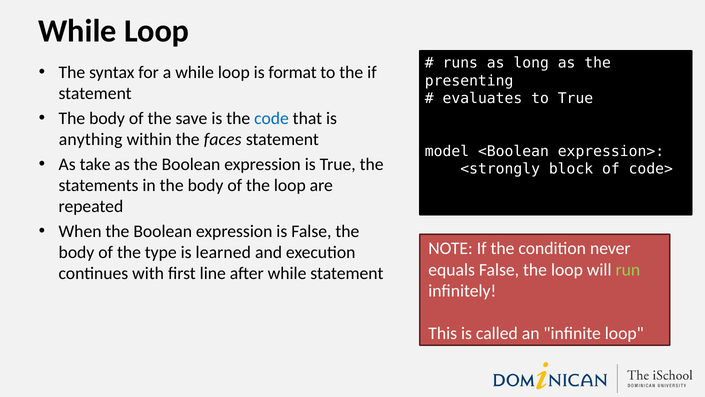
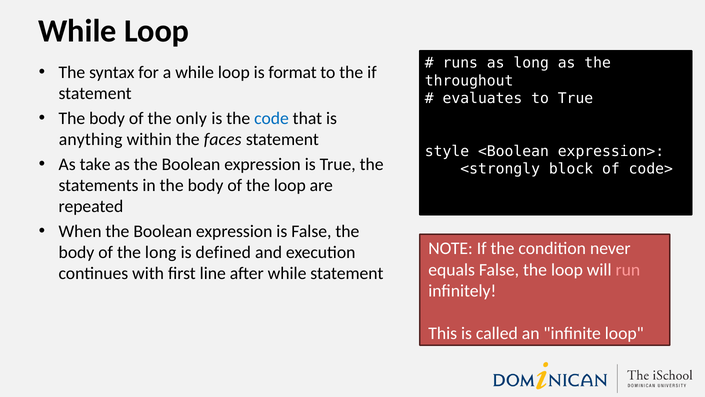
presenting: presenting -> throughout
save: save -> only
model: model -> style
the type: type -> long
learned: learned -> defined
run colour: light green -> pink
